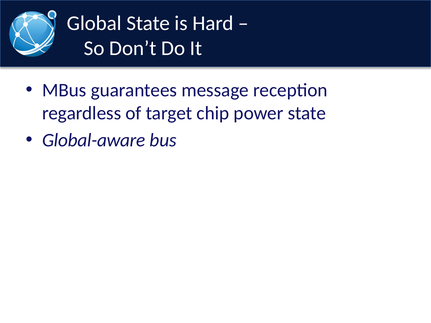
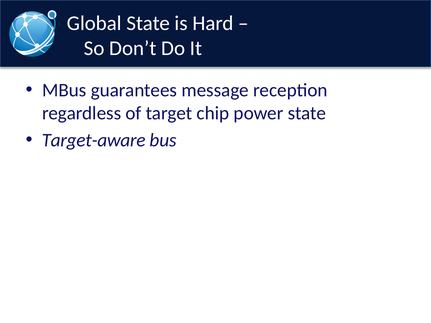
Global-aware: Global-aware -> Target-aware
